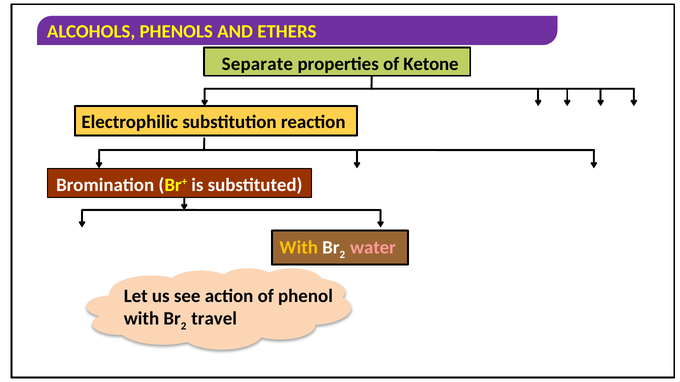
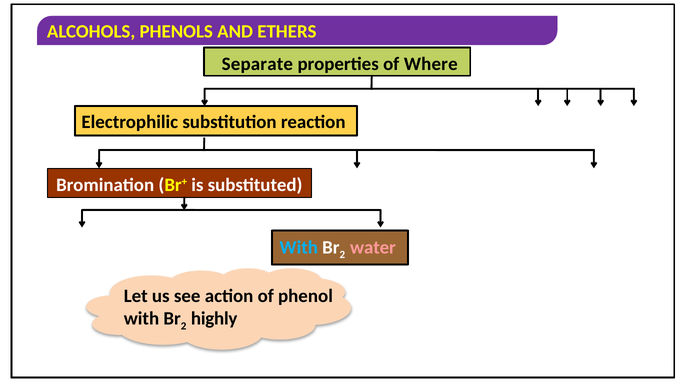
Ketone: Ketone -> Where
With at (299, 248) colour: yellow -> light blue
travel: travel -> highly
